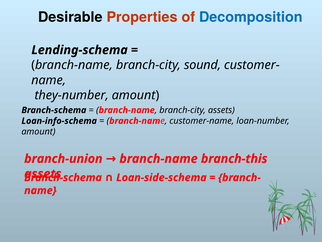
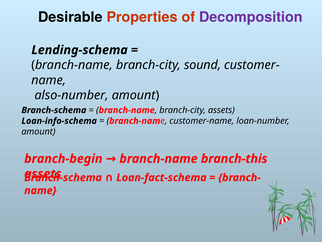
Decomposition colour: blue -> purple
they-number: they-number -> also-number
branch-union: branch-union -> branch-begin
Loan-side-schema: Loan-side-schema -> Loan-fact-schema
